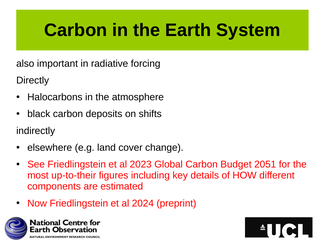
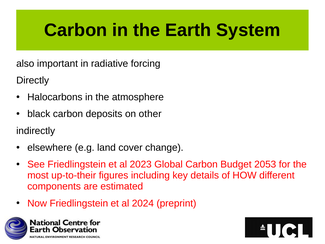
shifts: shifts -> other
2051: 2051 -> 2053
